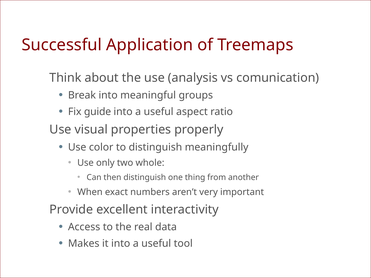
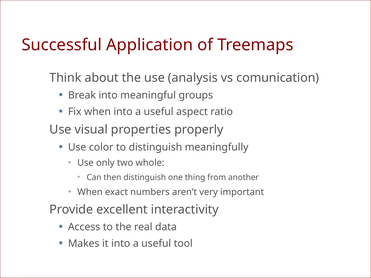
Fix guide: guide -> when
